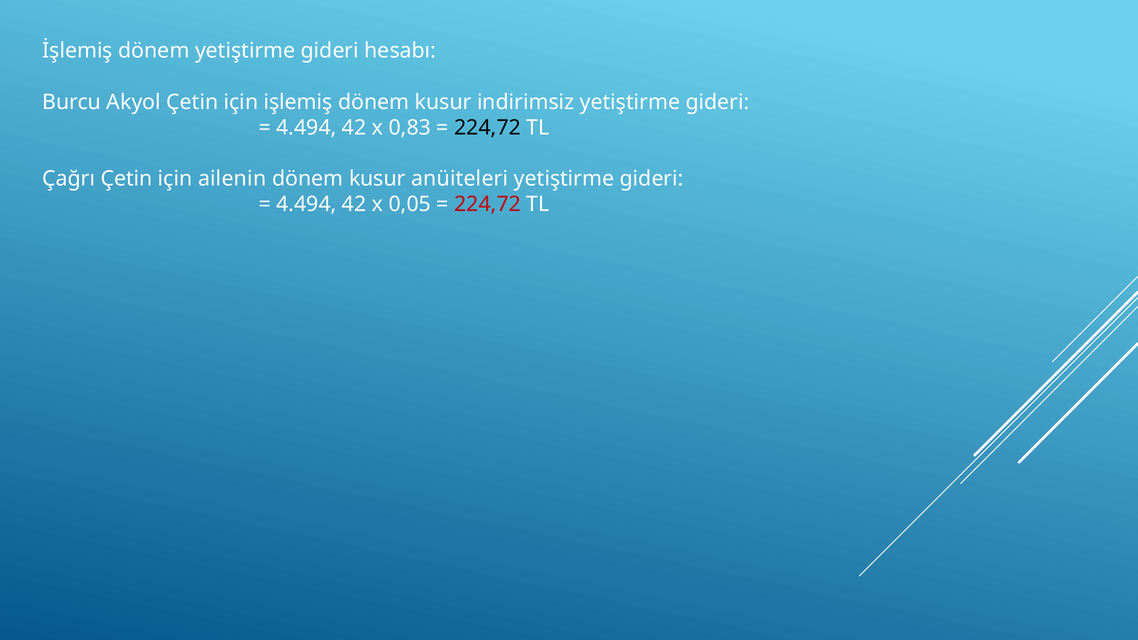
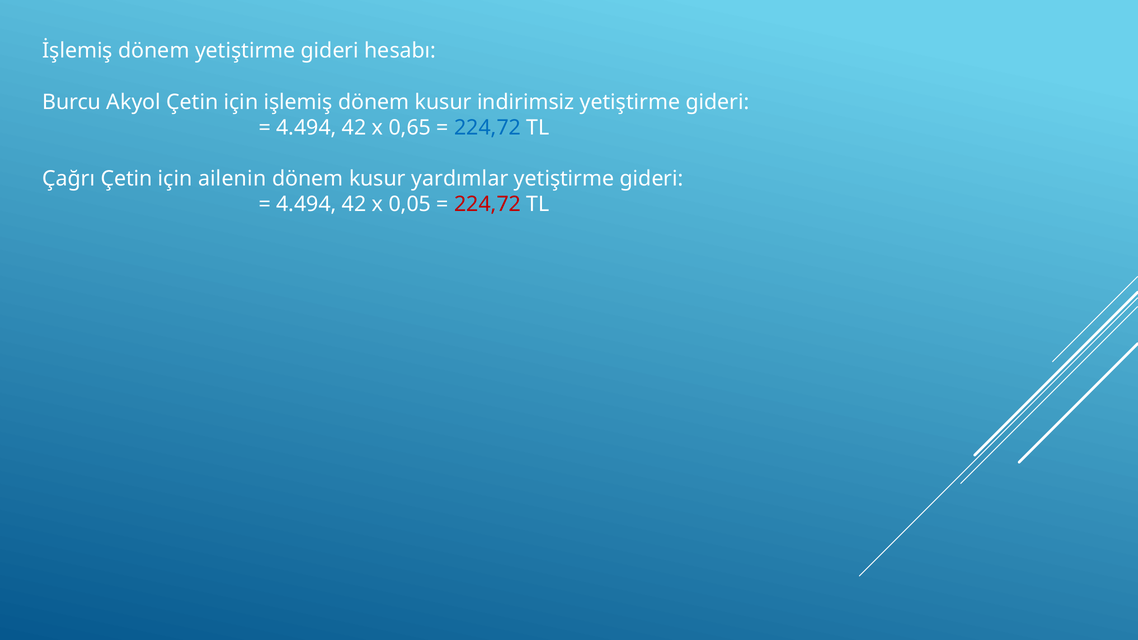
0,83: 0,83 -> 0,65
224,72 at (488, 128) colour: black -> blue
anüiteleri: anüiteleri -> yardımlar
